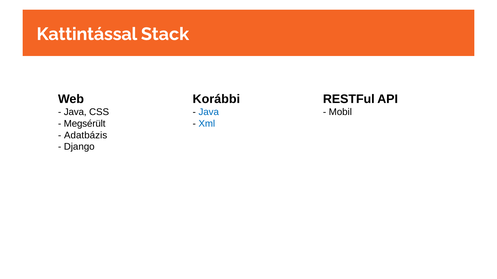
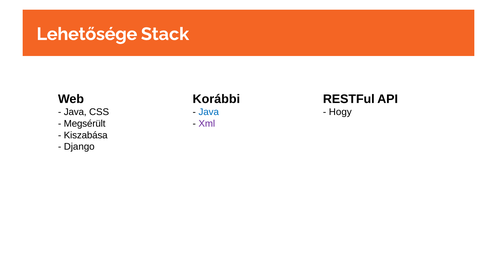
Kattintással: Kattintással -> Lehetősége
Mobil: Mobil -> Hogy
Xml colour: blue -> purple
Adatbázis: Adatbázis -> Kiszabása
